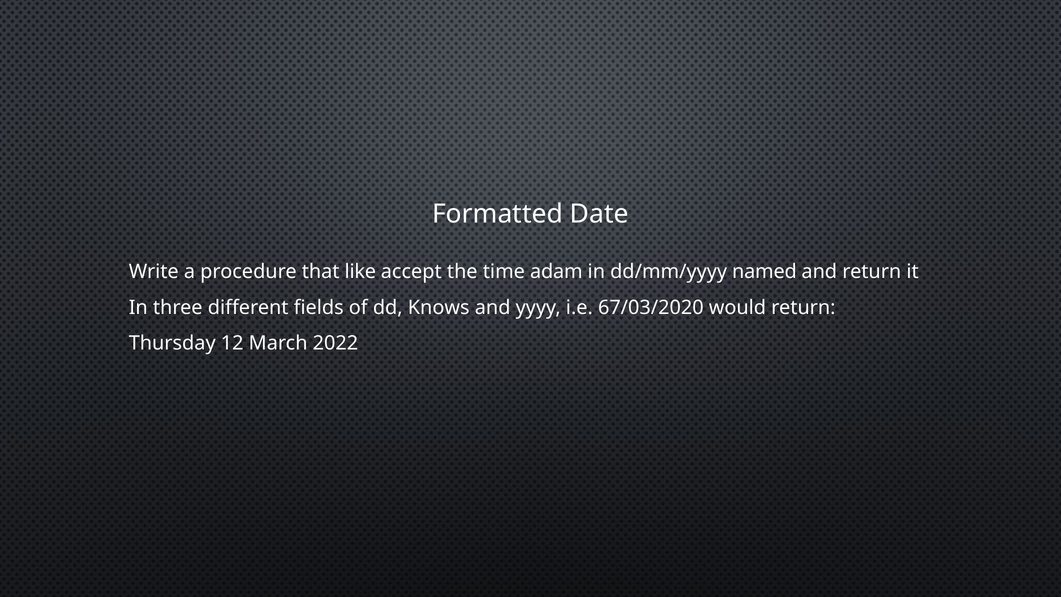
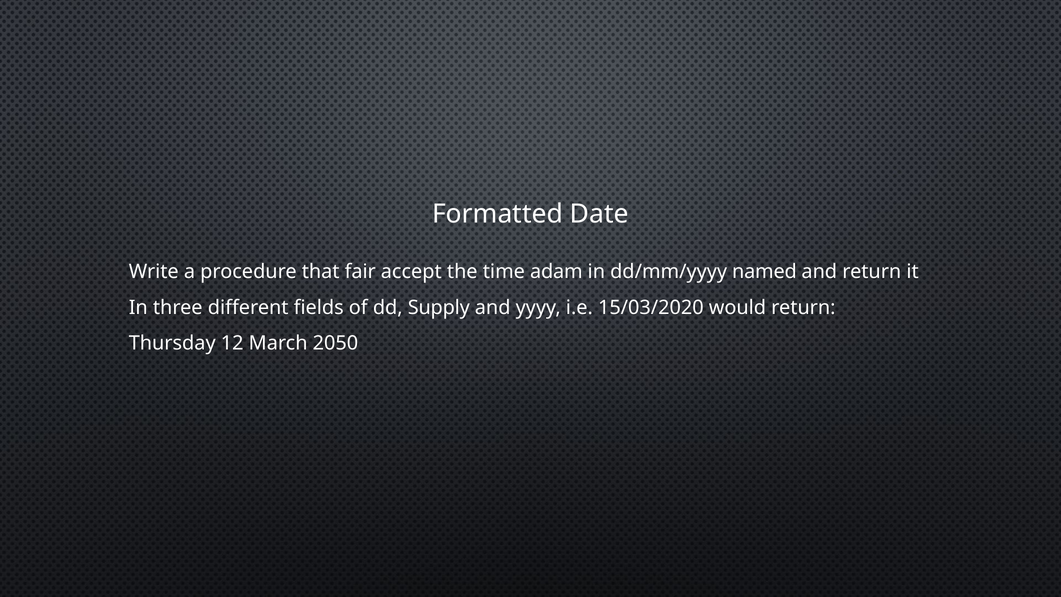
like: like -> fair
Knows: Knows -> Supply
67/03/2020: 67/03/2020 -> 15/03/2020
2022: 2022 -> 2050
